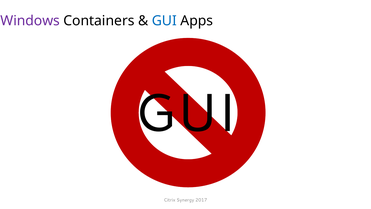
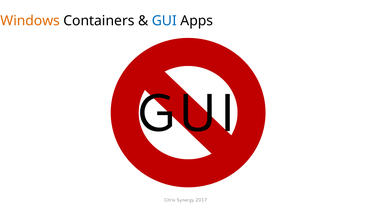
Windows colour: purple -> orange
